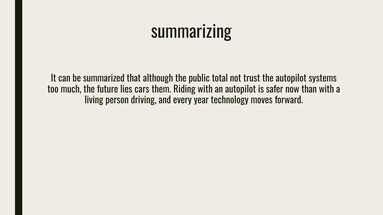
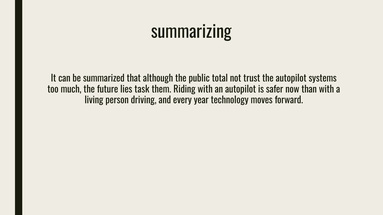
cars: cars -> task
